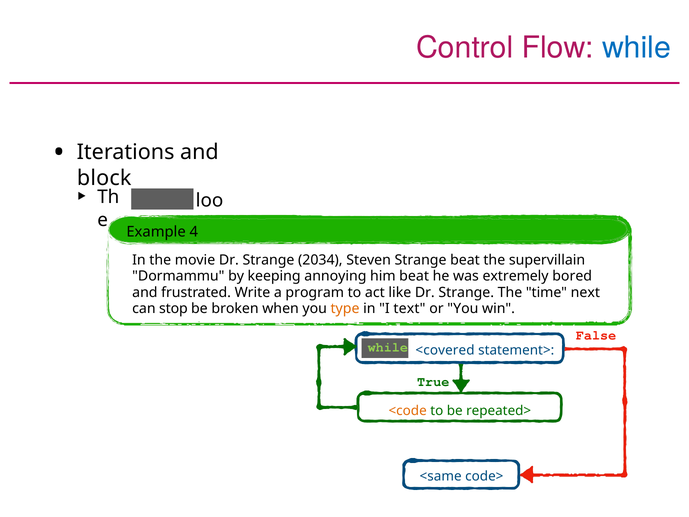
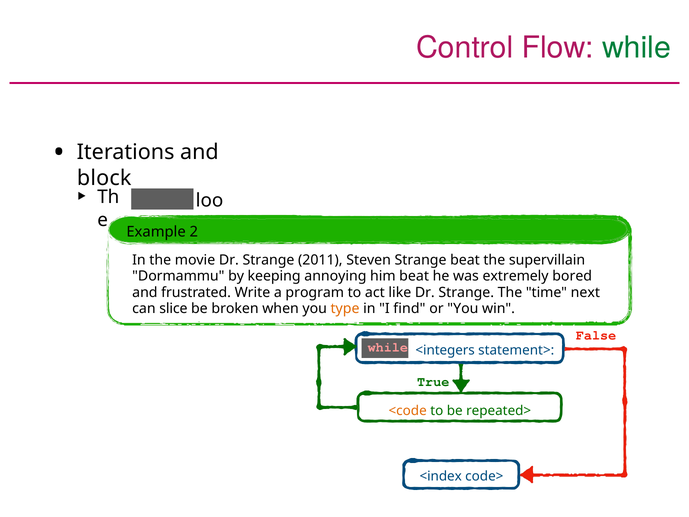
while at (637, 48) colour: blue -> green
4: 4 -> 2
2034: 2034 -> 2011
stop: stop -> slice
text: text -> find
while at (388, 347) colour: light green -> pink
<covered: <covered -> <integers
<same: <same -> <index
